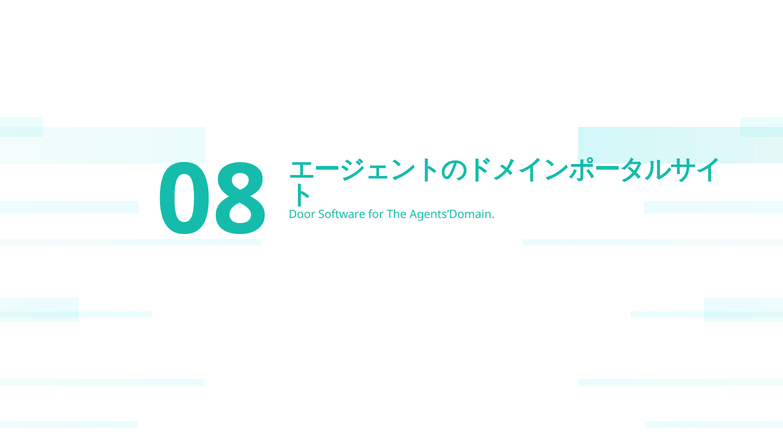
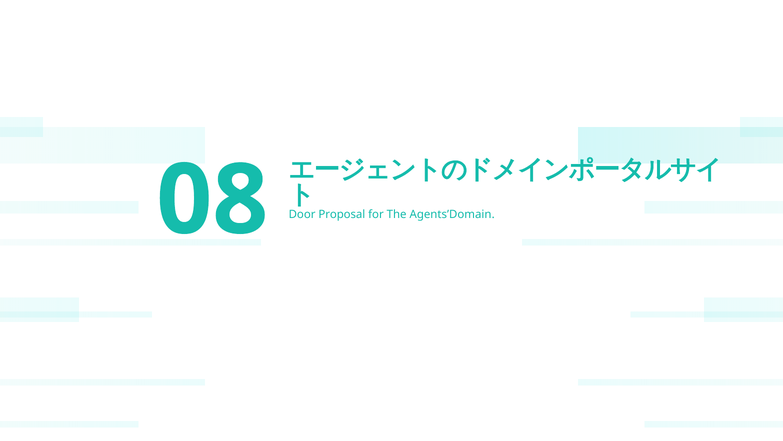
Software: Software -> Proposal
